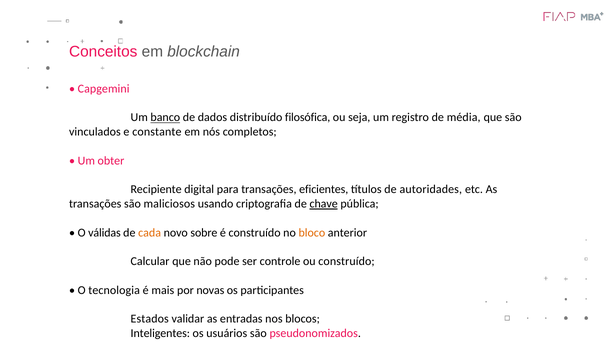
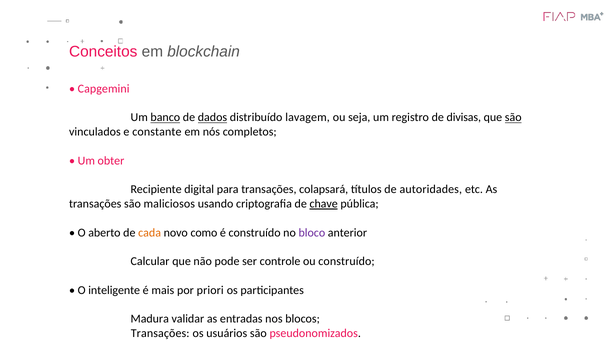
dados underline: none -> present
filosófica: filosófica -> lavagem
média: média -> divisas
são at (513, 117) underline: none -> present
eficientes: eficientes -> colapsará
válidas: válidas -> aberto
sobre: sobre -> como
bloco colour: orange -> purple
tecnologia: tecnologia -> inteligente
novas: novas -> priori
Estados: Estados -> Madura
Inteligentes at (160, 333): Inteligentes -> Transações
